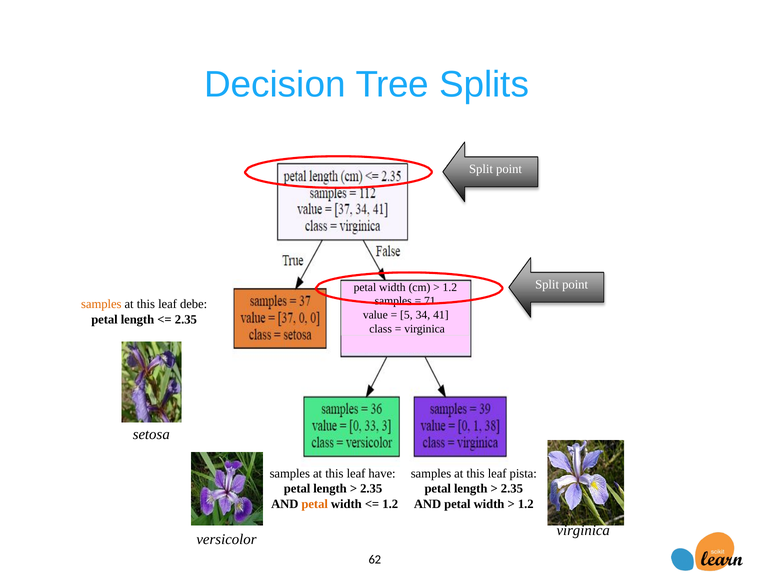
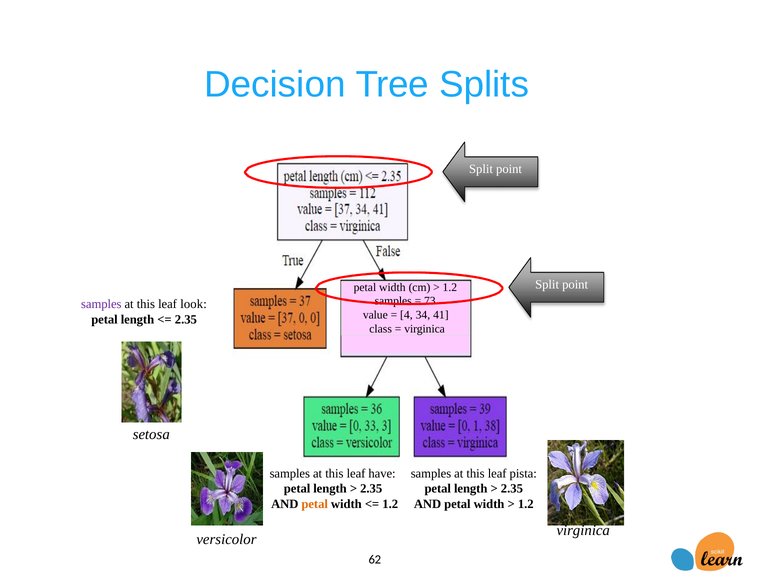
71: 71 -> 73
samples at (101, 305) colour: orange -> purple
debe: debe -> look
5: 5 -> 4
